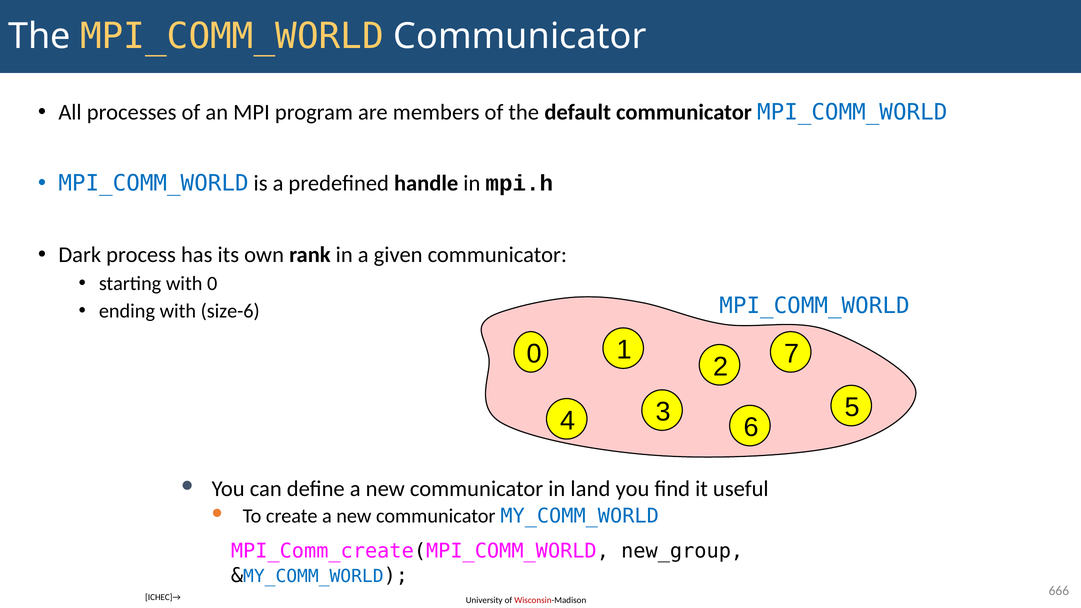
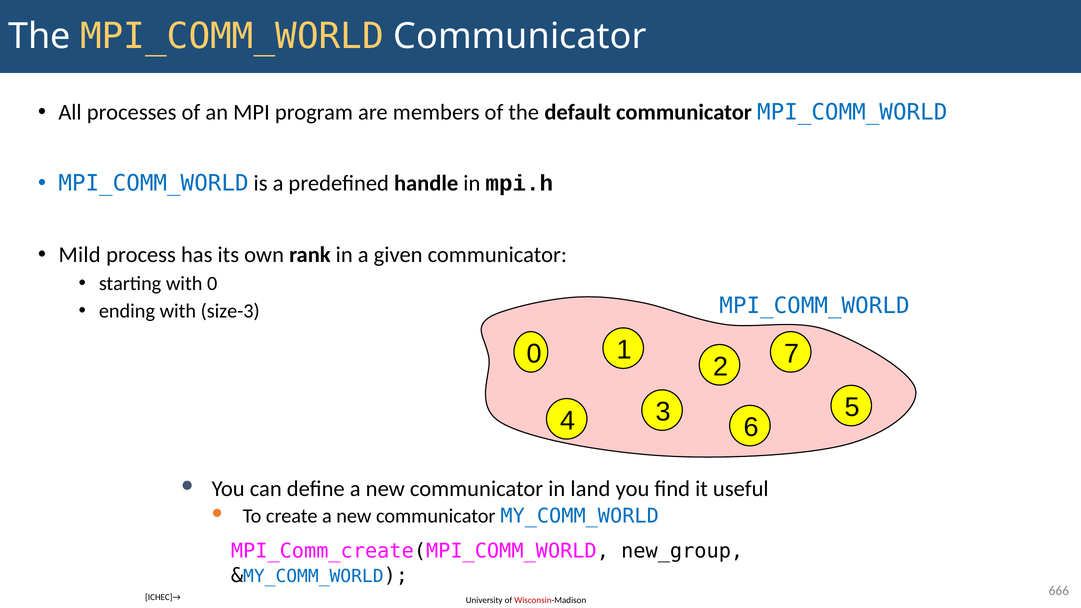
Dark: Dark -> Mild
size-6: size-6 -> size-3
